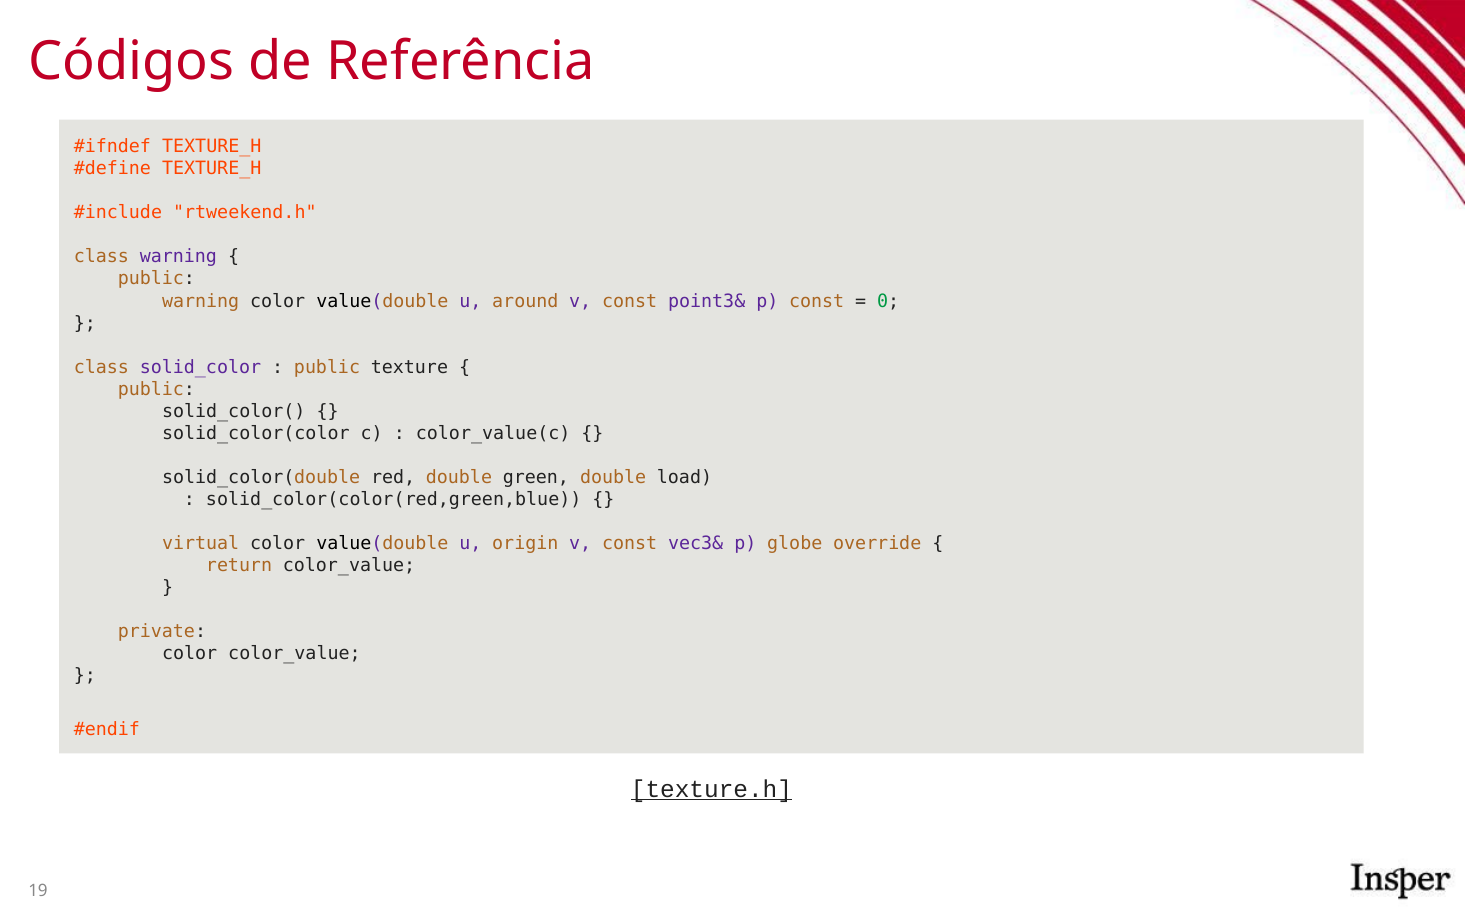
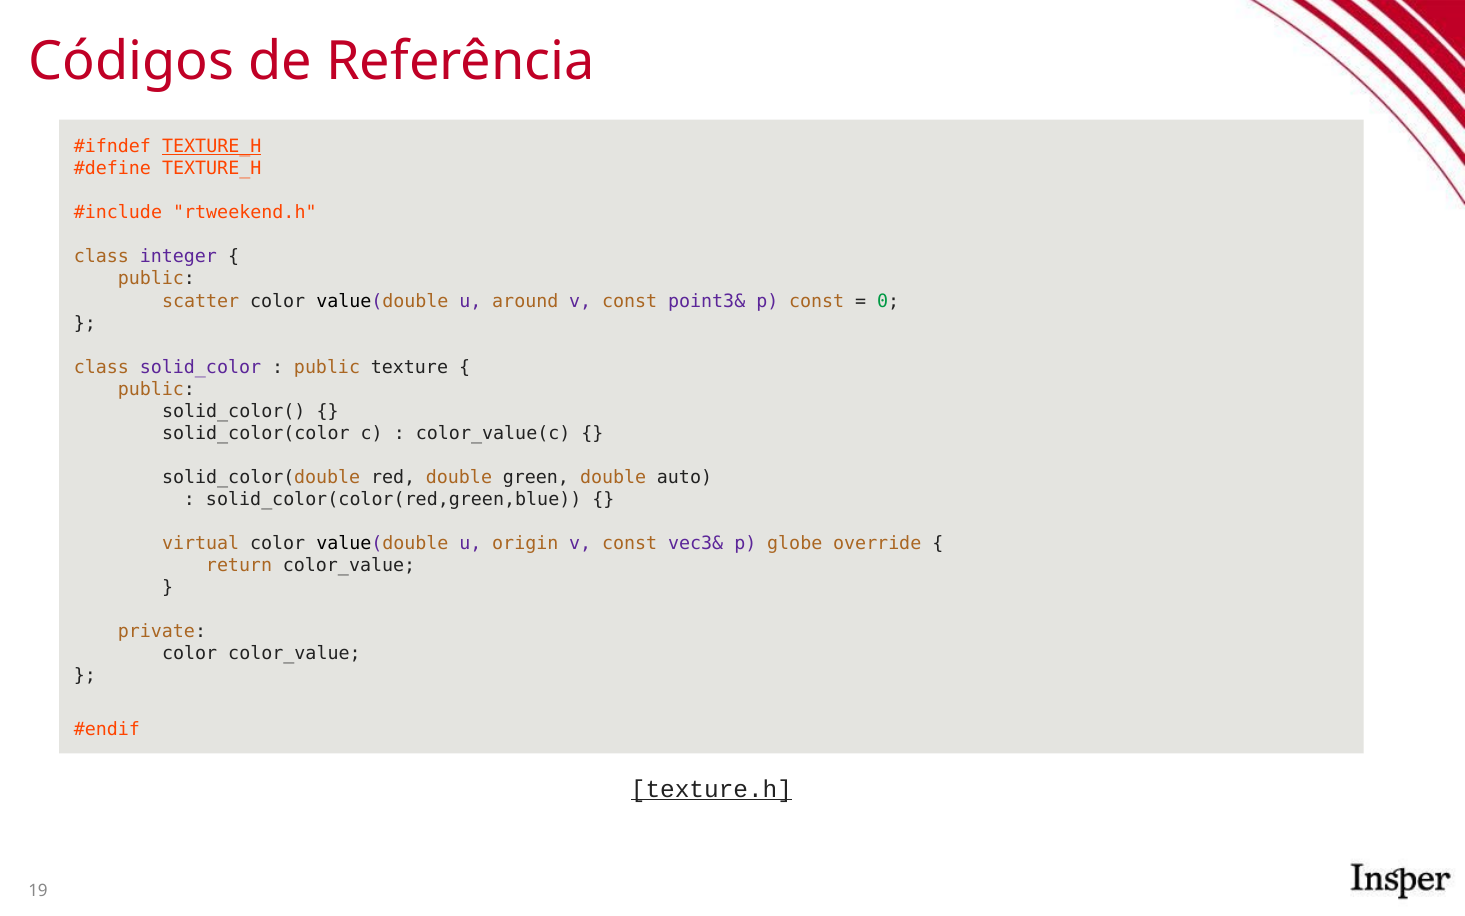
TEXTURE_H at (212, 147) underline: none -> present
class warning: warning -> integer
warning at (201, 301): warning -> scatter
load: load -> auto
